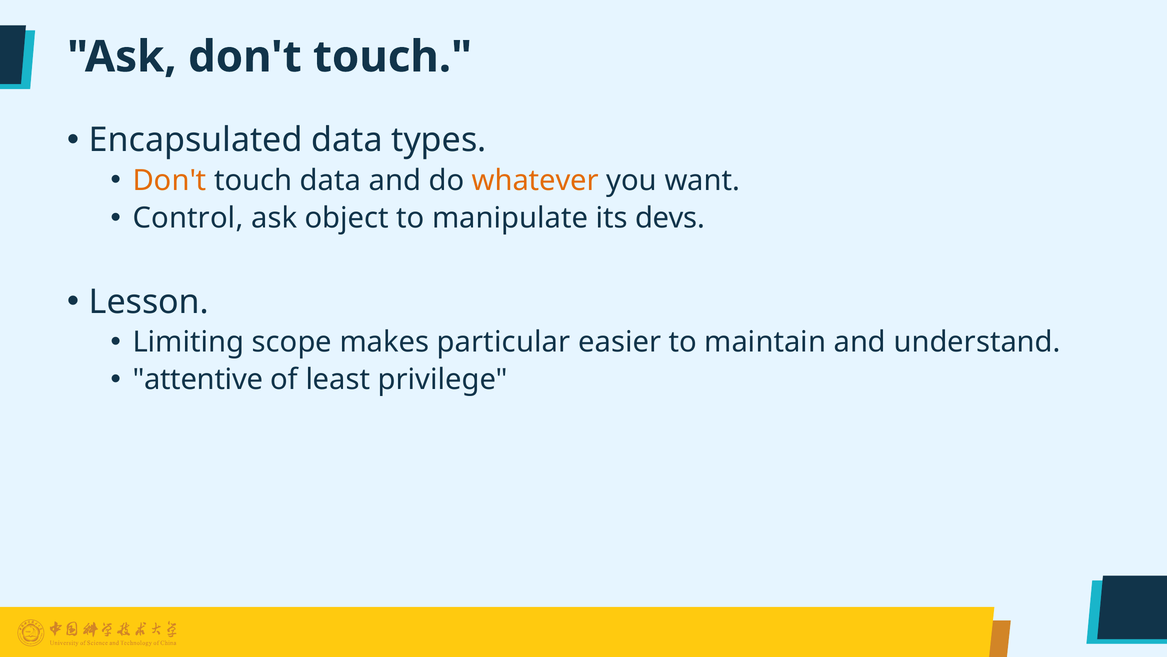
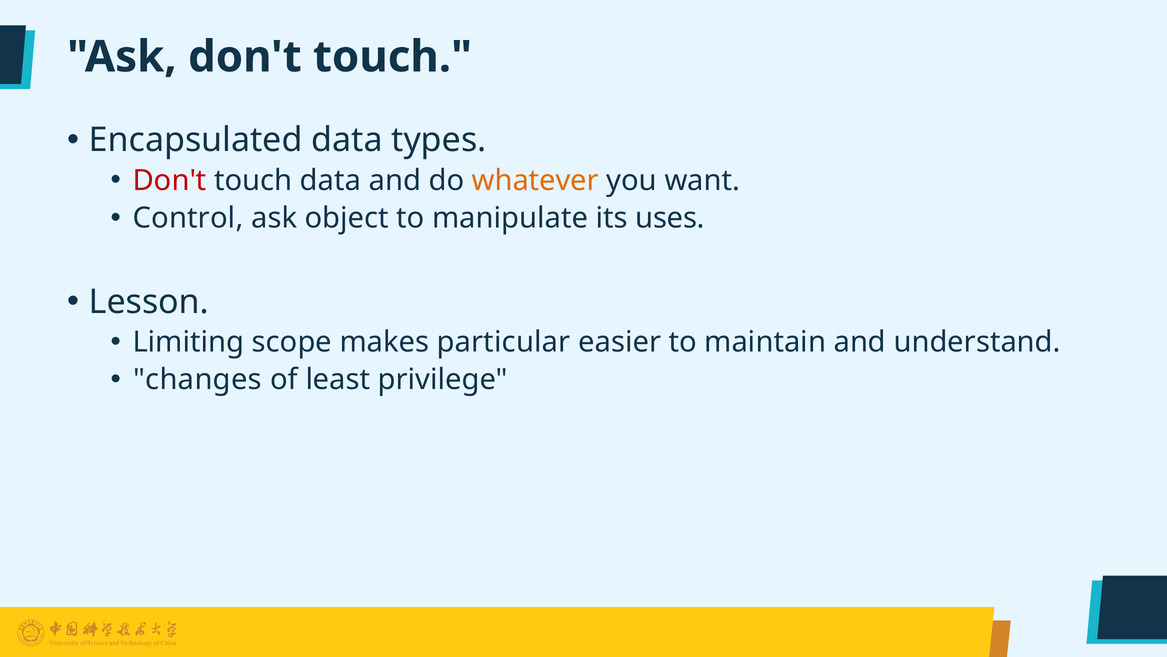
Don't at (170, 180) colour: orange -> red
devs: devs -> uses
attentive: attentive -> changes
